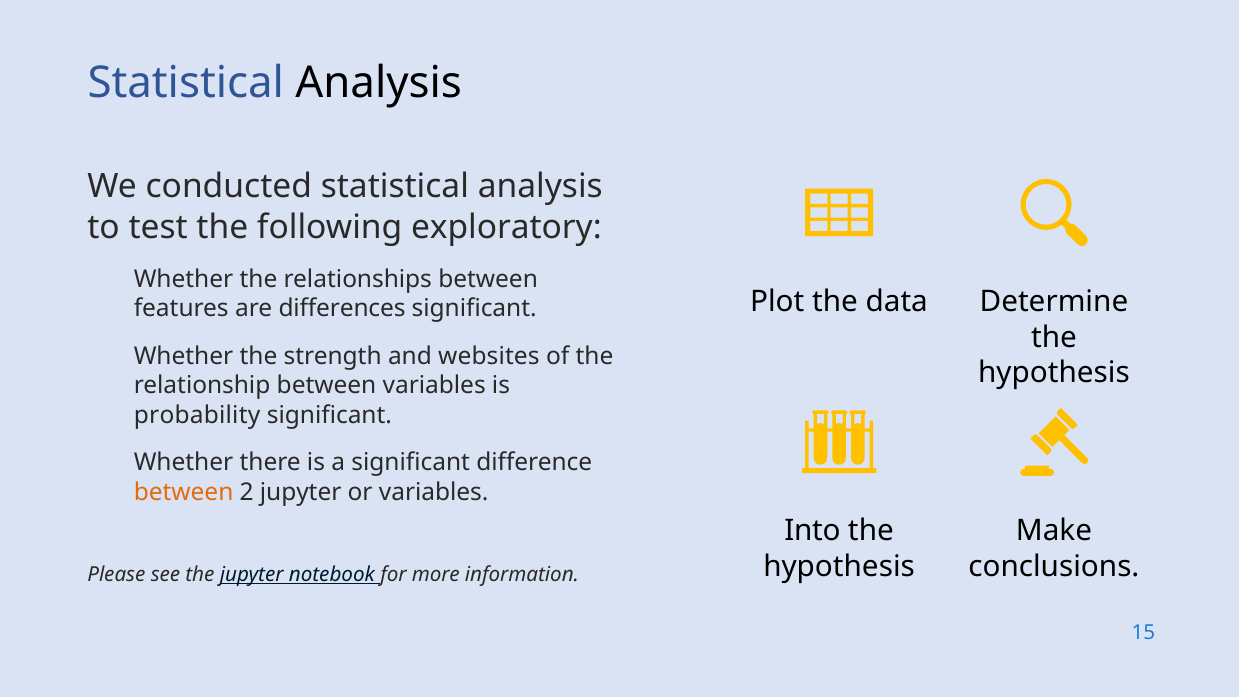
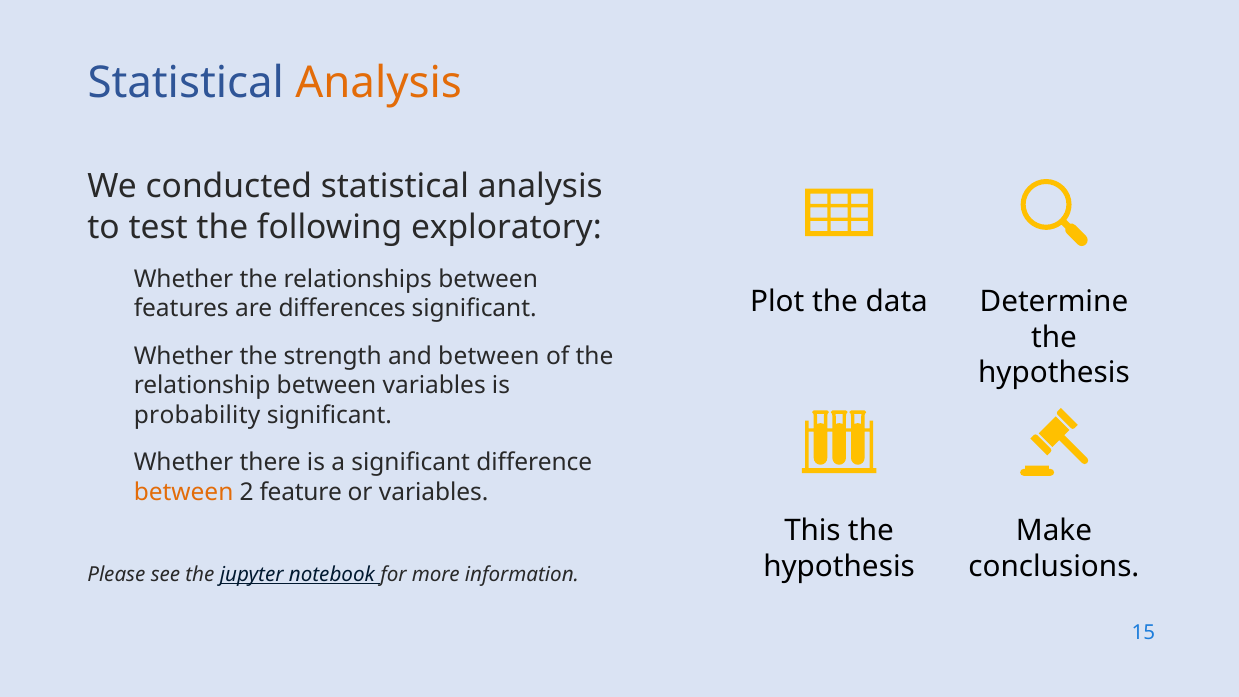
Analysis at (379, 83) colour: black -> orange
and websites: websites -> between
2 jupyter: jupyter -> feature
Into: Into -> This
